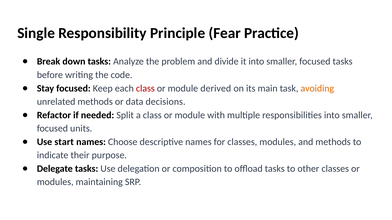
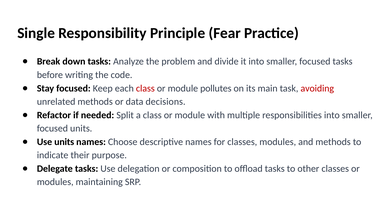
derived: derived -> pollutes
avoiding colour: orange -> red
Use start: start -> units
